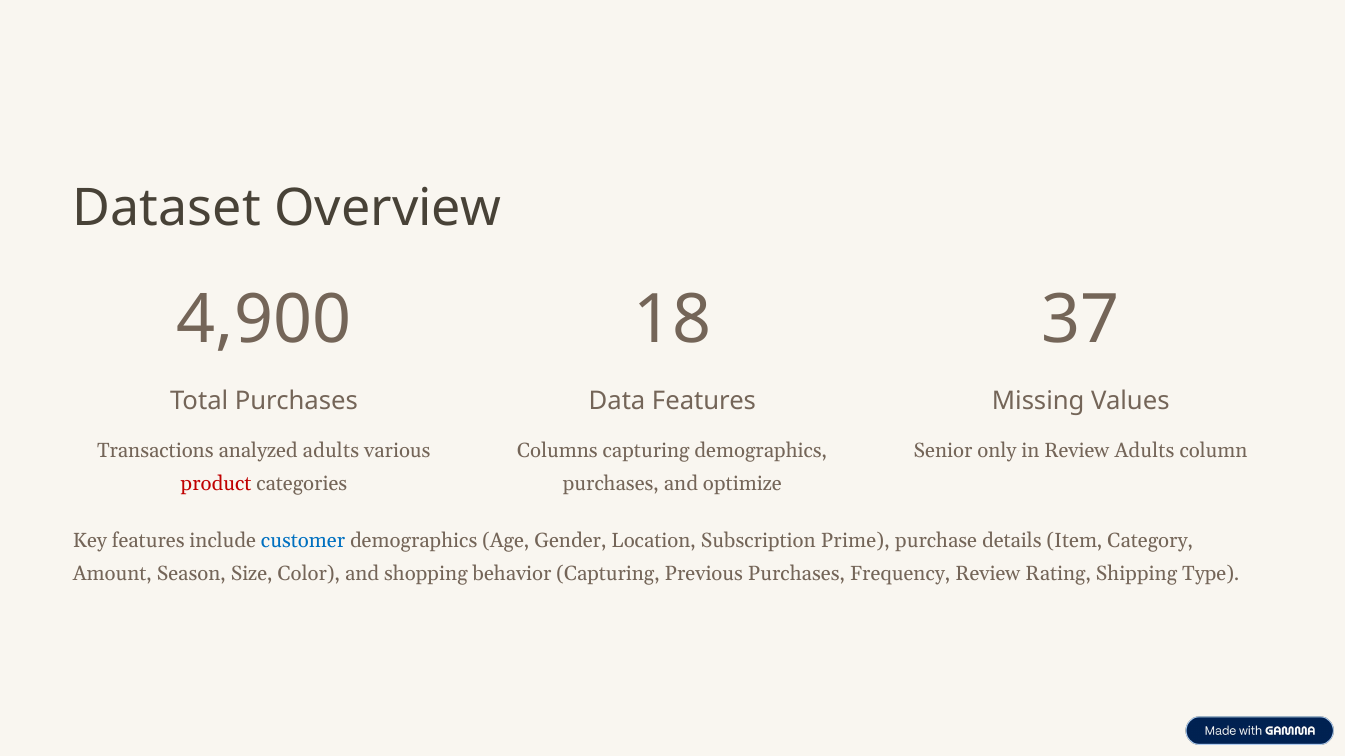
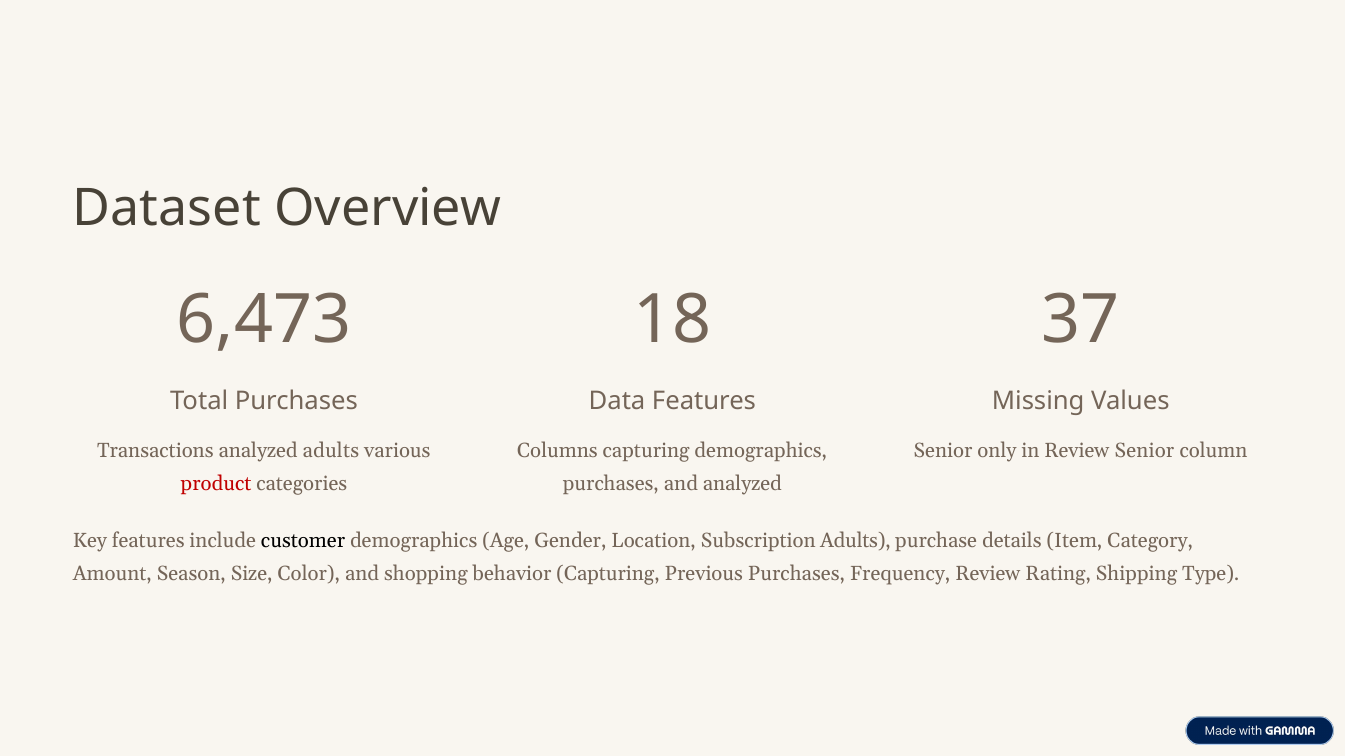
4,900: 4,900 -> 6,473
Review Adults: Adults -> Senior
and optimize: optimize -> analyzed
customer colour: blue -> black
Subscription Prime: Prime -> Adults
